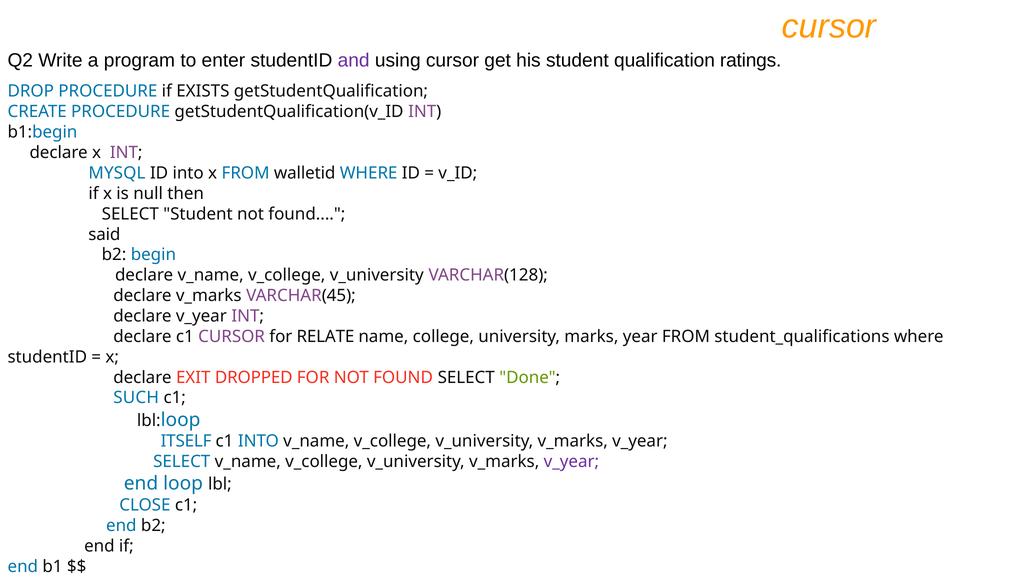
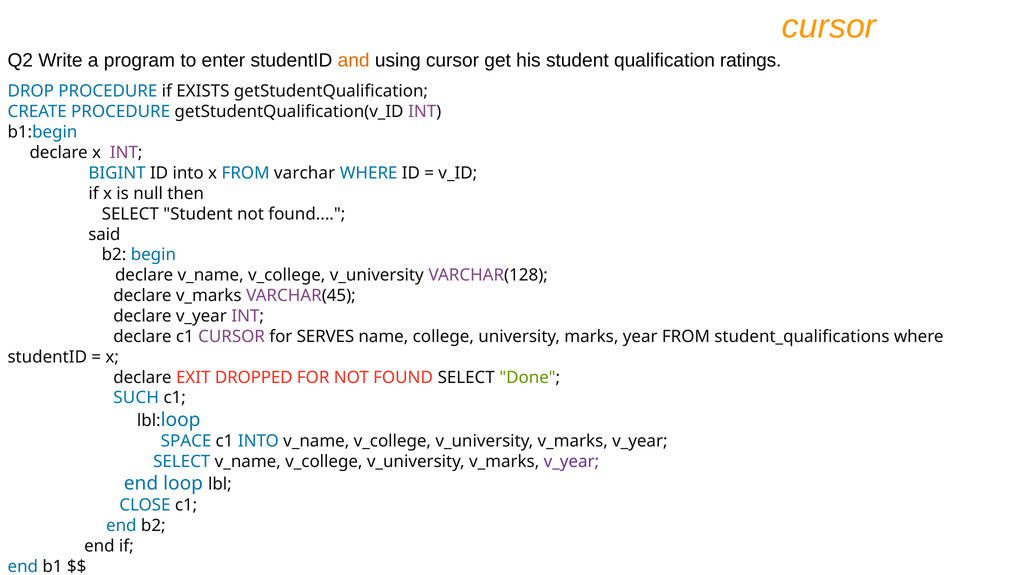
and colour: purple -> orange
MYSQL: MYSQL -> BIGINT
walletid: walletid -> varchar
RELATE: RELATE -> SERVES
ITSELF: ITSELF -> SPACE
